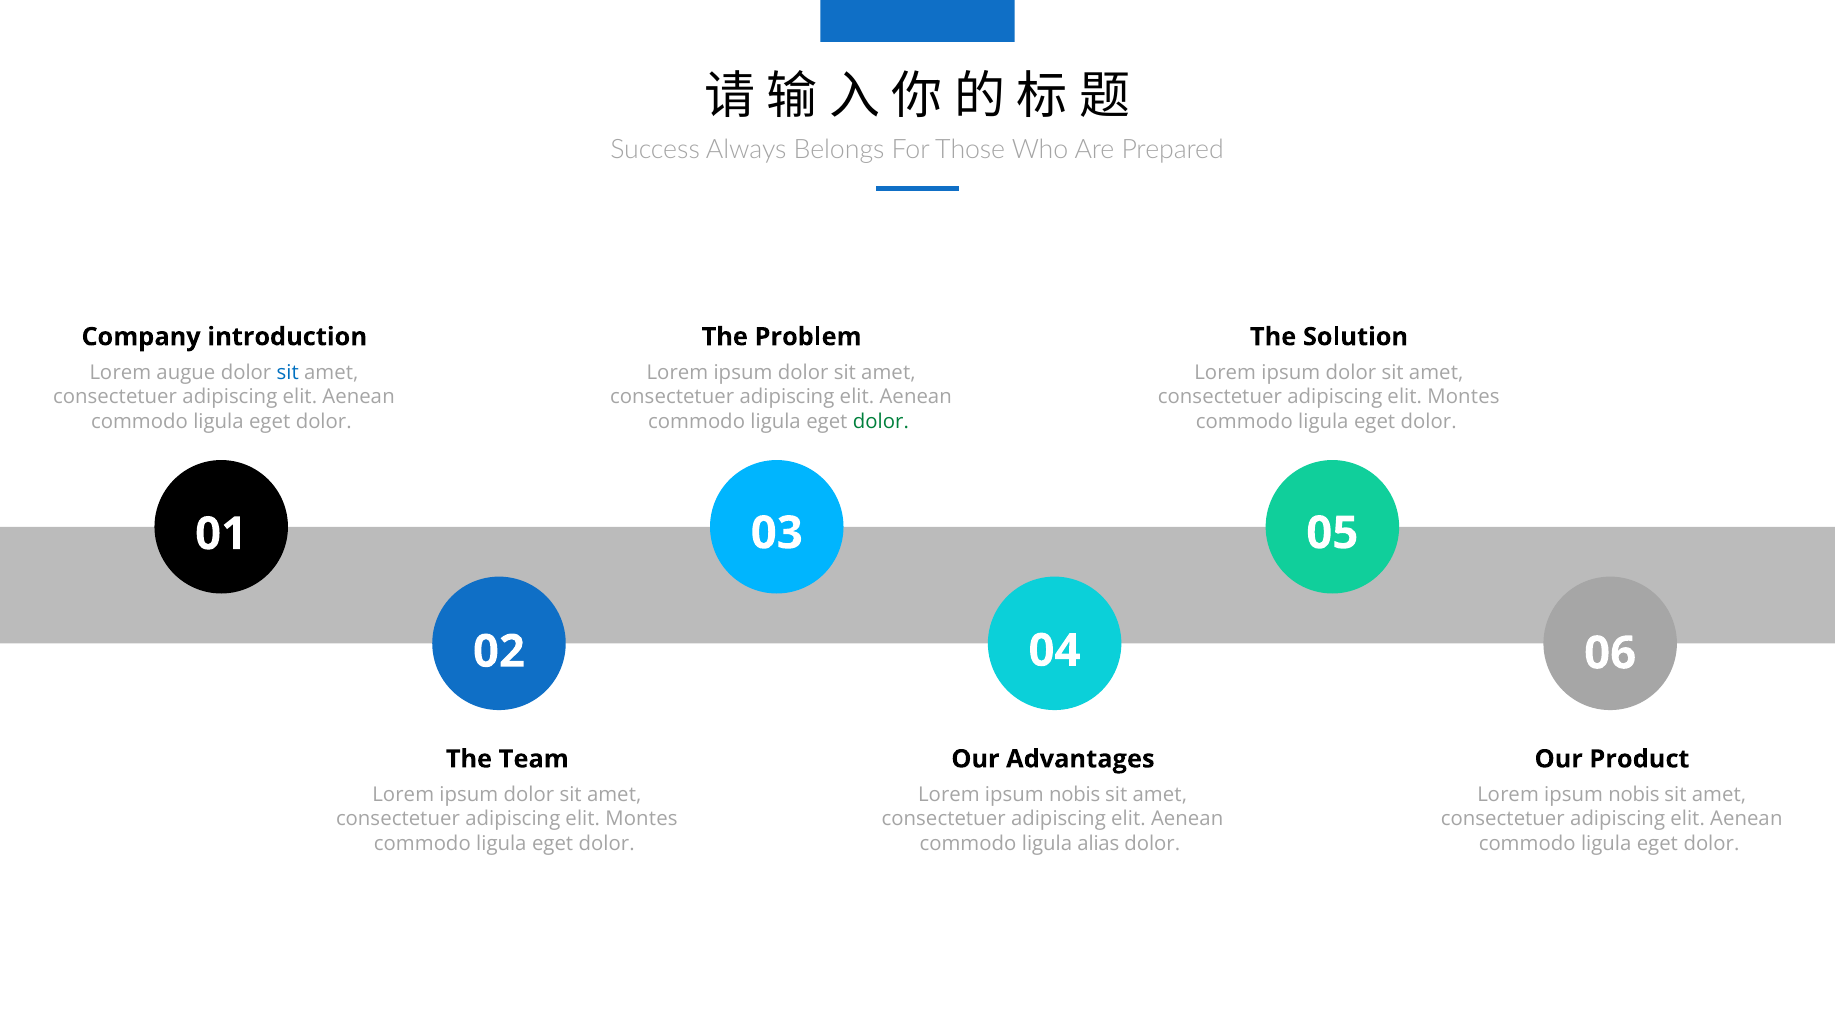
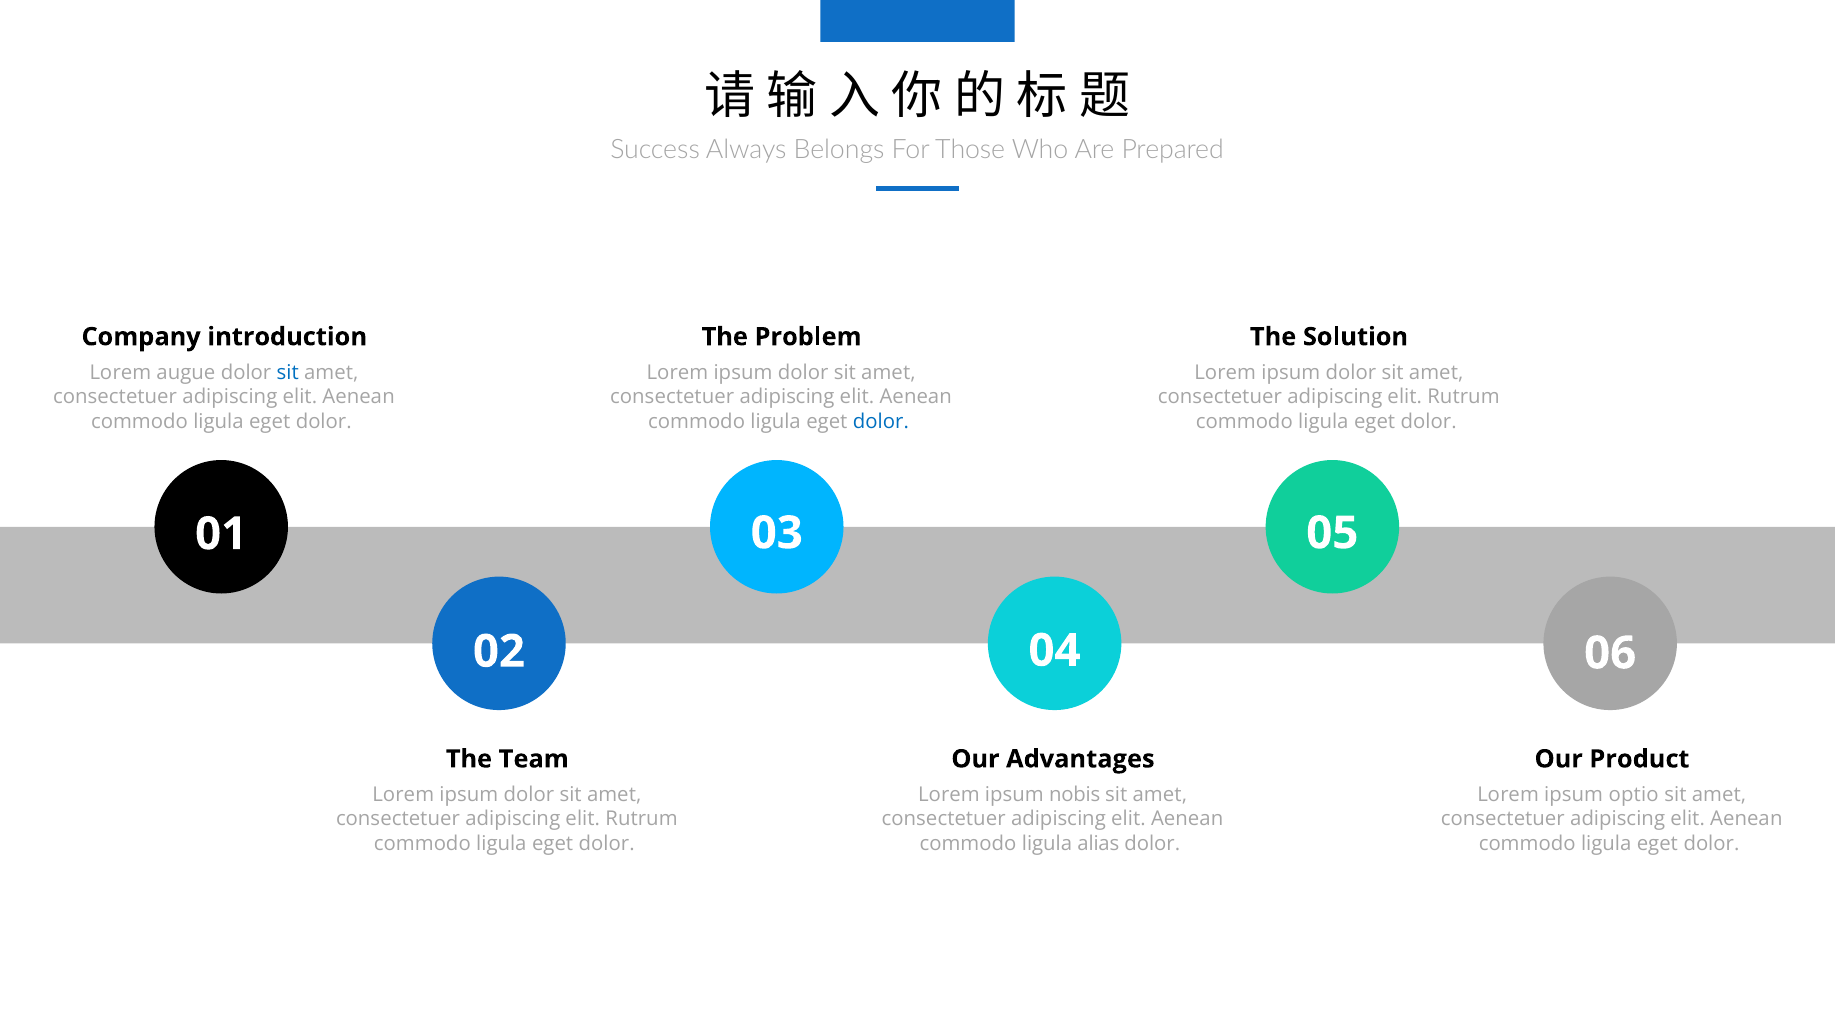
Montes at (1463, 397): Montes -> Rutrum
dolor at (881, 421) colour: green -> blue
nobis at (1634, 795): nobis -> optio
Montes at (641, 819): Montes -> Rutrum
